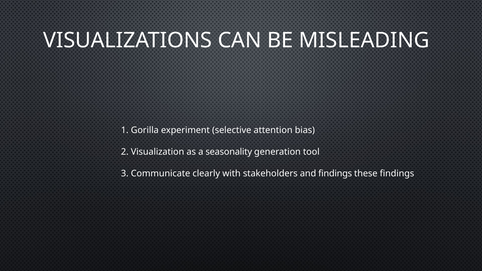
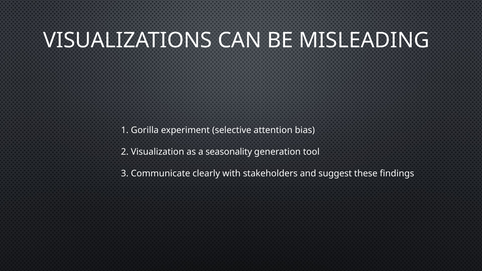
and findings: findings -> suggest
